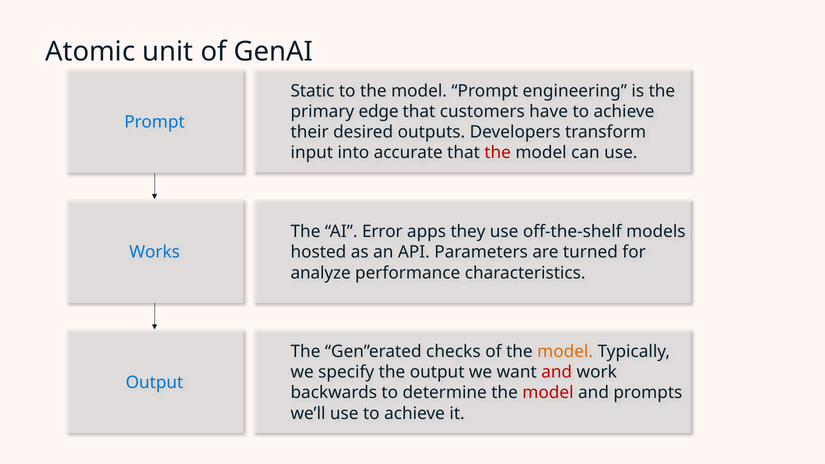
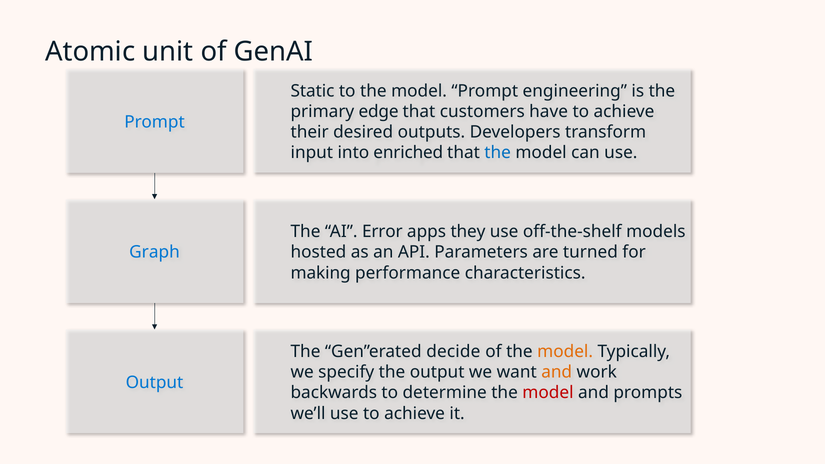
accurate: accurate -> enriched
the at (498, 153) colour: red -> blue
Works: Works -> Graph
analyze: analyze -> making
checks: checks -> decide
and at (557, 372) colour: red -> orange
